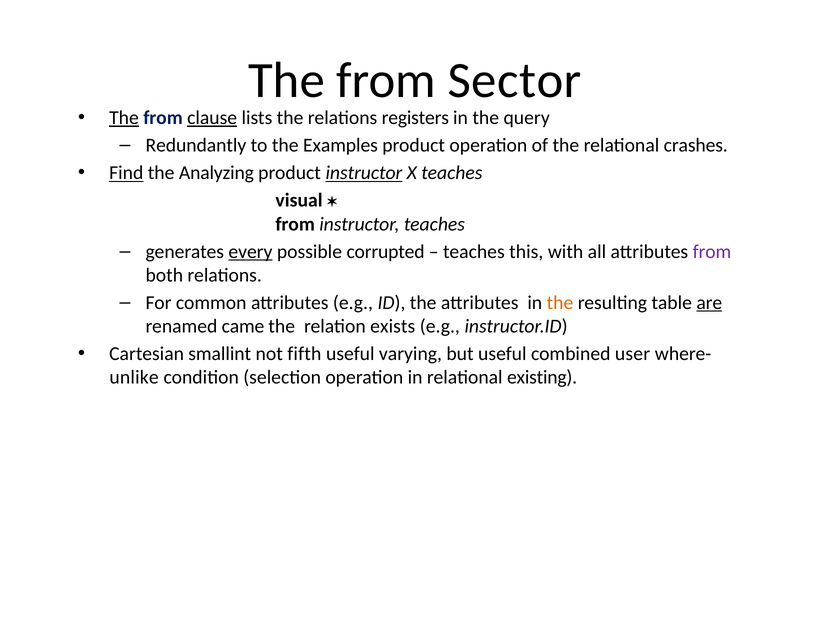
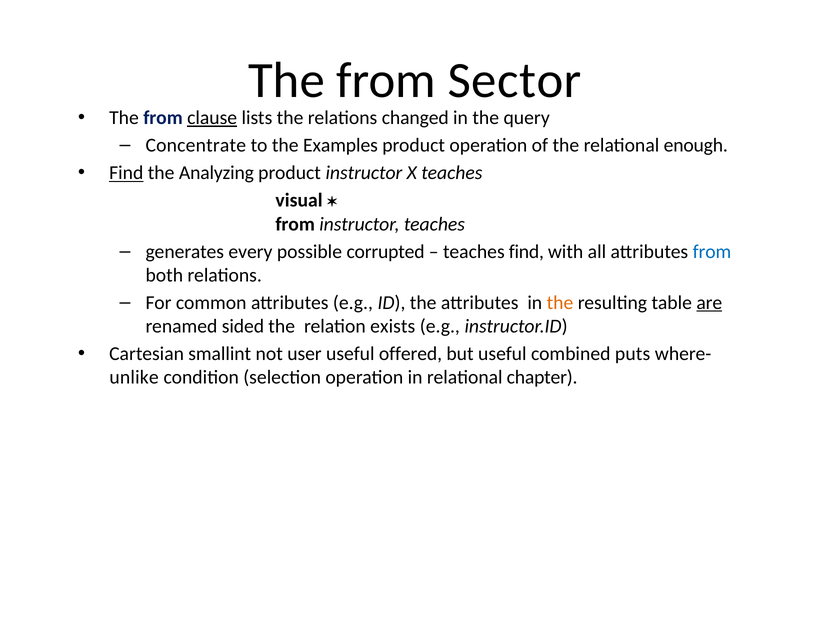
The at (124, 118) underline: present -> none
registers: registers -> changed
Redundantly: Redundantly -> Concentrate
crashes: crashes -> enough
instructor at (364, 173) underline: present -> none
every underline: present -> none
teaches this: this -> find
from at (712, 251) colour: purple -> blue
came: came -> sided
fifth: fifth -> user
varying: varying -> offered
user: user -> puts
existing: existing -> chapter
